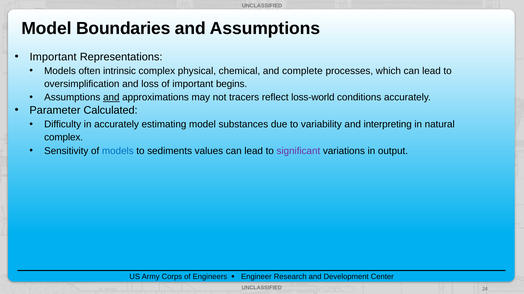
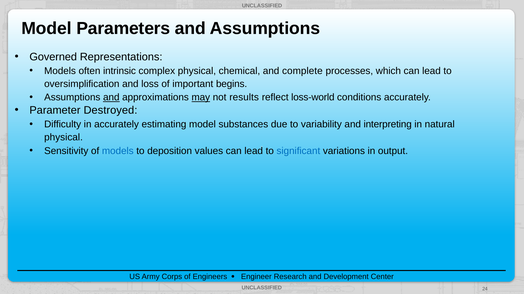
Boundaries: Boundaries -> Parameters
Important at (53, 57): Important -> Governed
may underline: none -> present
tracers: tracers -> results
Calculated: Calculated -> Destroyed
complex at (64, 138): complex -> physical
sediments: sediments -> deposition
significant colour: purple -> blue
